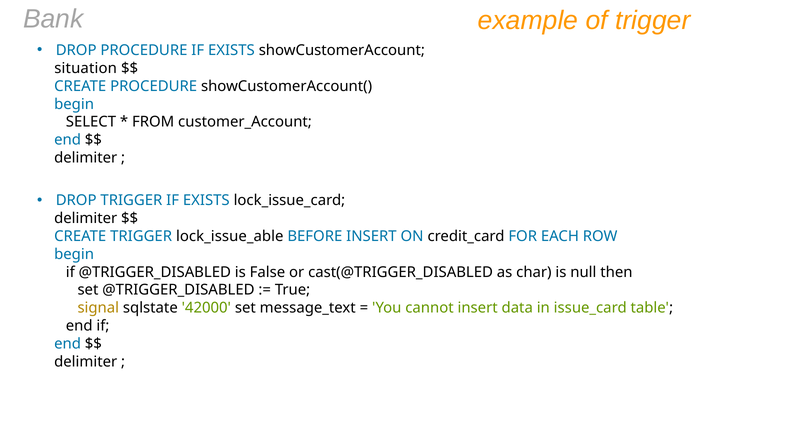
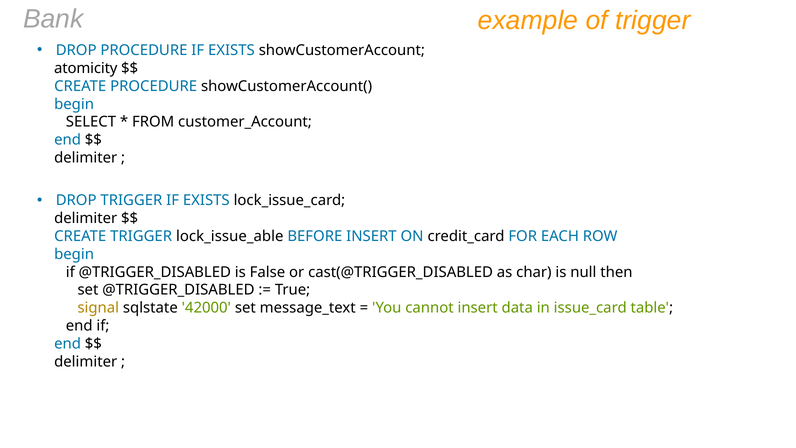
situation: situation -> atomicity
